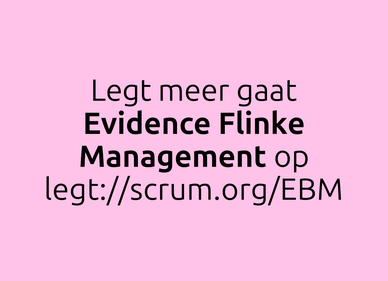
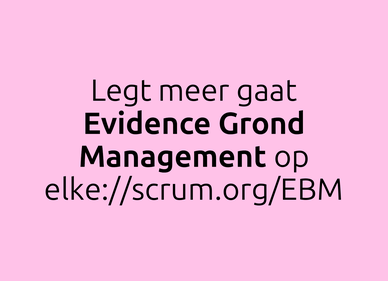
Flinke: Flinke -> Grond
legt://scrum.org/EBM: legt://scrum.org/EBM -> elke://scrum.org/EBM
